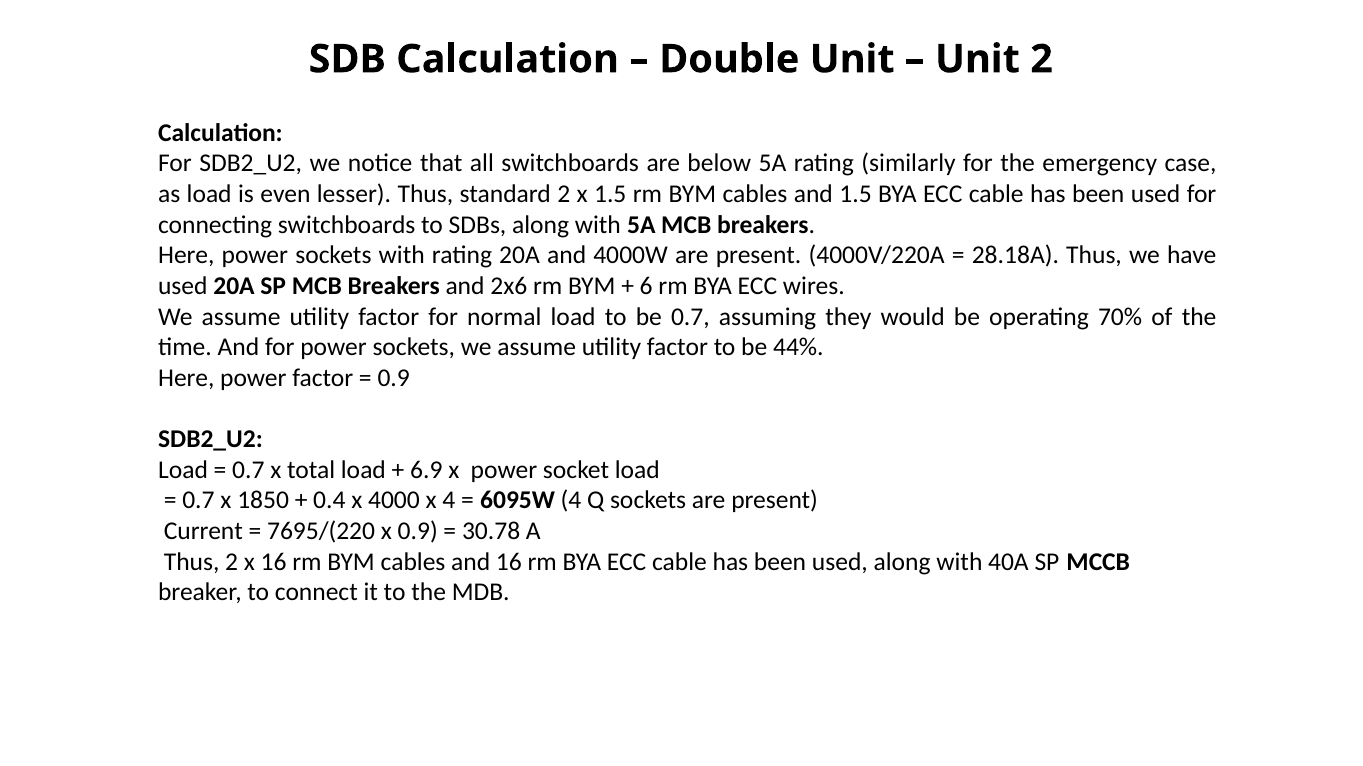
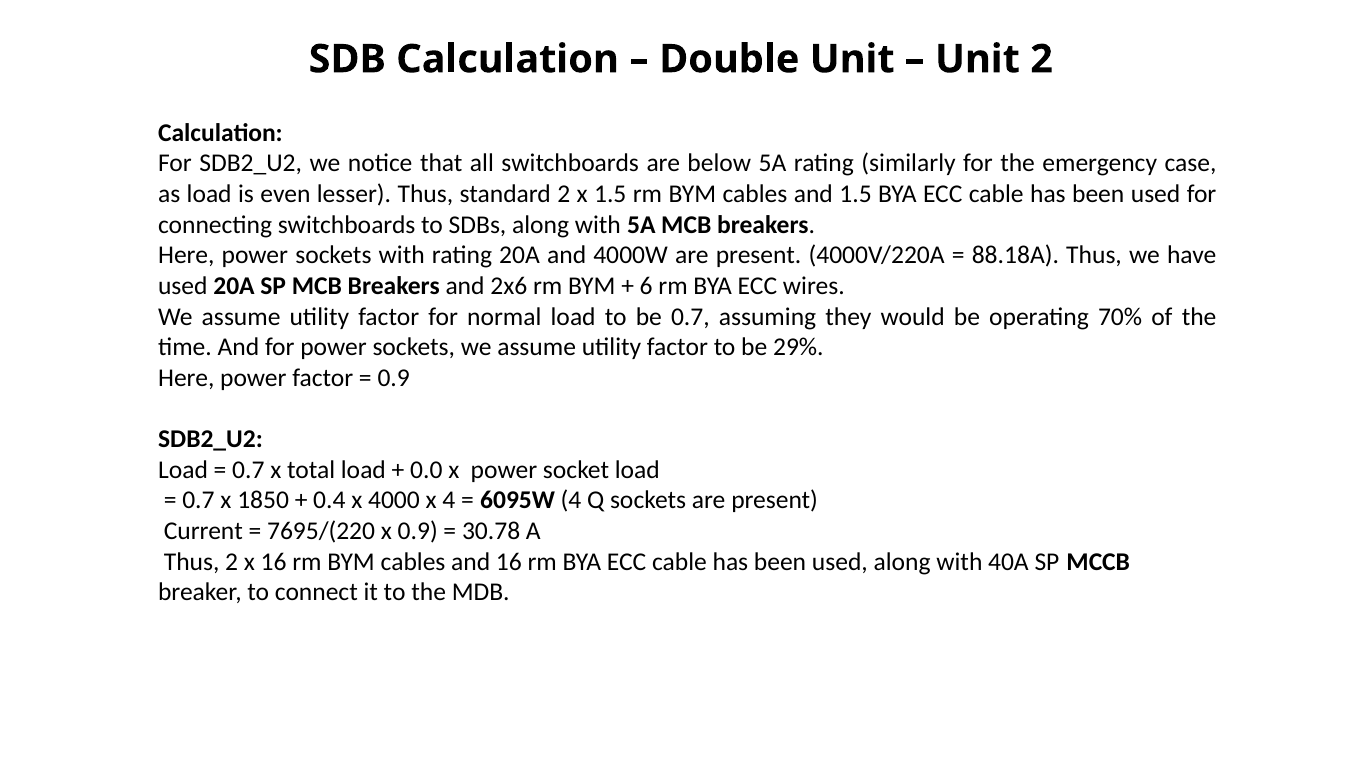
28.18A: 28.18A -> 88.18A
44%: 44% -> 29%
6.9: 6.9 -> 0.0
